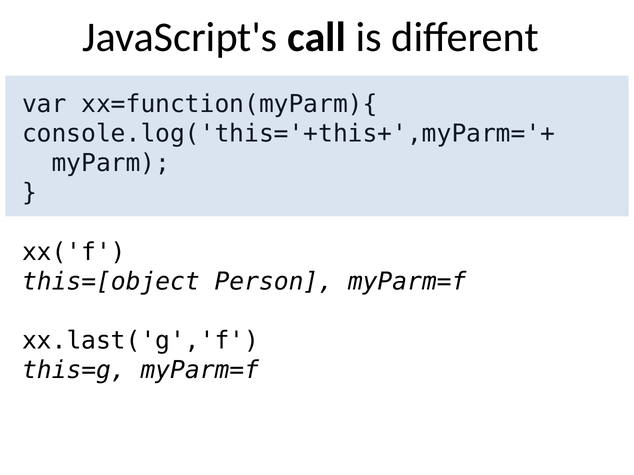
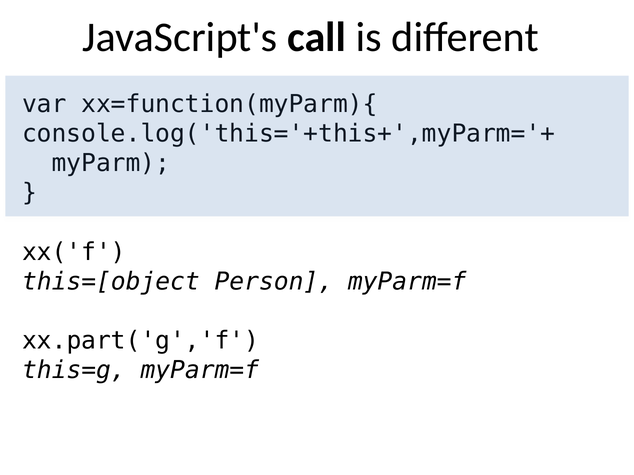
xx.last('g','f: xx.last('g','f -> xx.part('g','f
